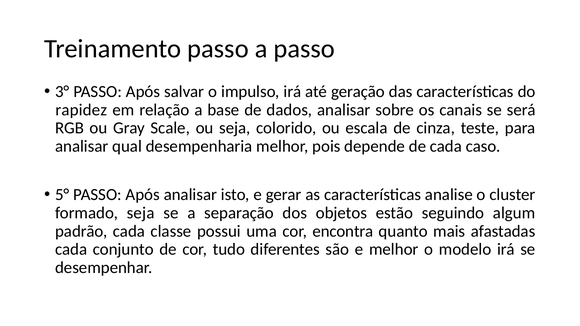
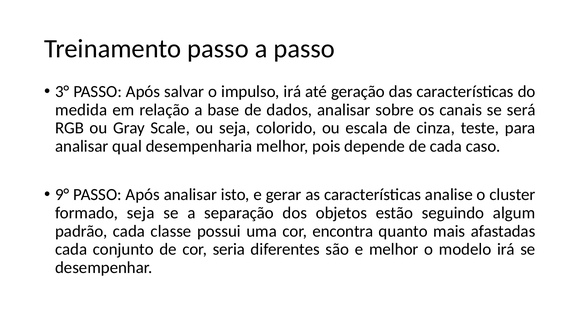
rapidez: rapidez -> medida
5°: 5° -> 9°
tudo: tudo -> seria
